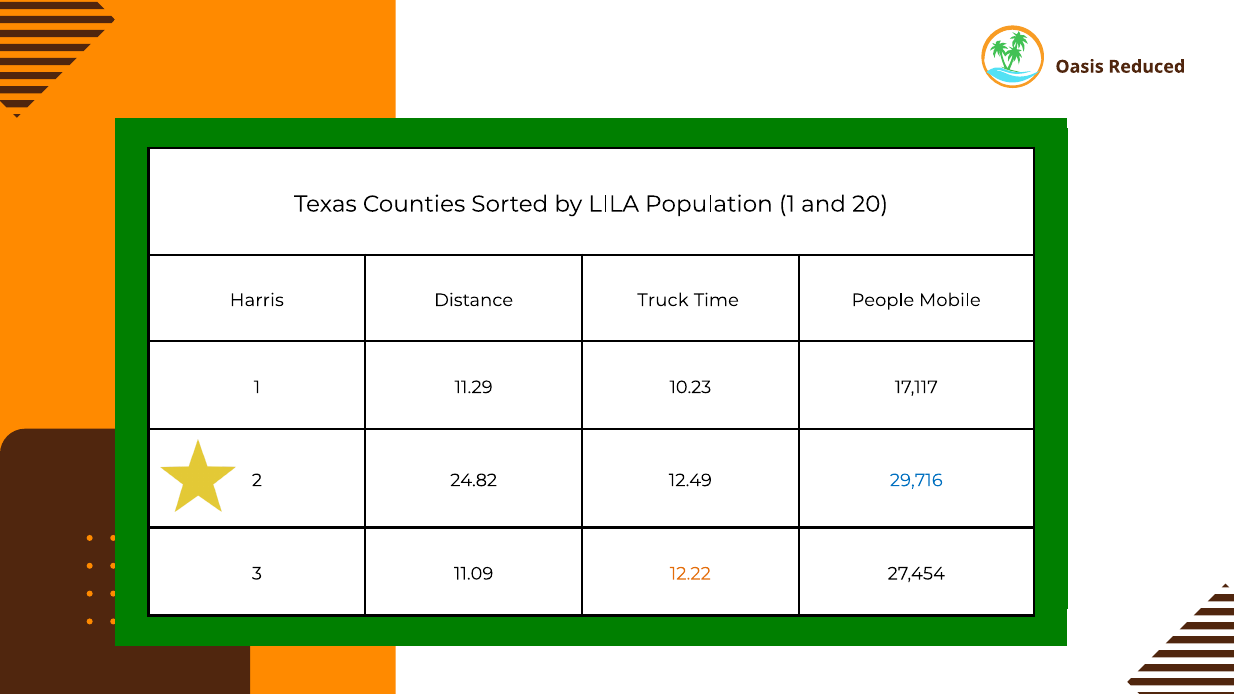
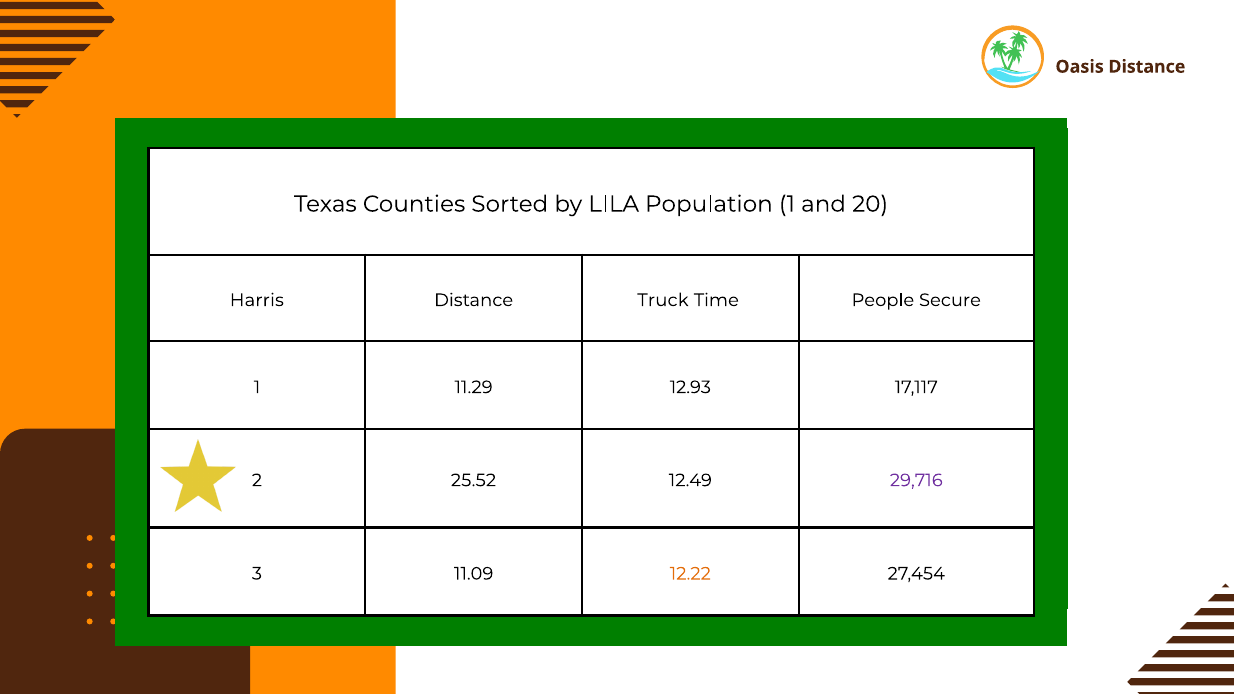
Oasis Reduced: Reduced -> Distance
Mobile: Mobile -> Secure
10.23: 10.23 -> 12.93
24.82: 24.82 -> 25.52
29,716 at (916, 480) colour: blue -> purple
